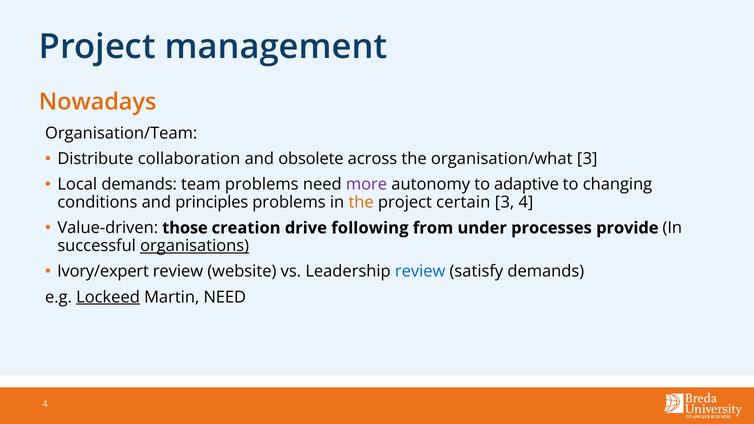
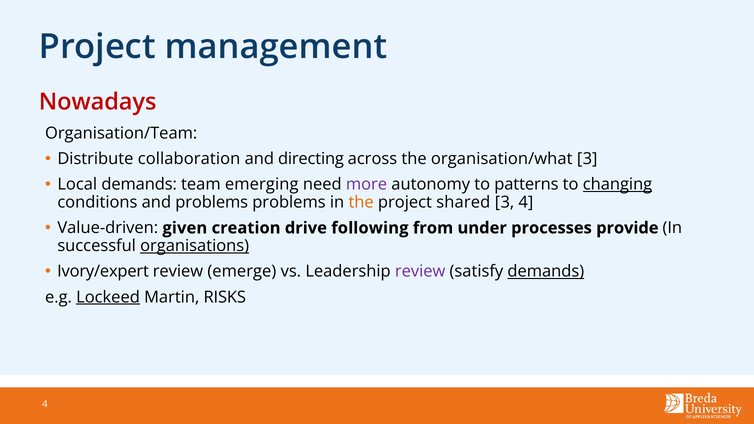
Nowadays colour: orange -> red
obsolete: obsolete -> directing
team problems: problems -> emerging
adaptive: adaptive -> patterns
changing underline: none -> present
and principles: principles -> problems
certain: certain -> shared
those: those -> given
website: website -> emerge
review at (420, 271) colour: blue -> purple
demands at (546, 271) underline: none -> present
Martin NEED: NEED -> RISKS
